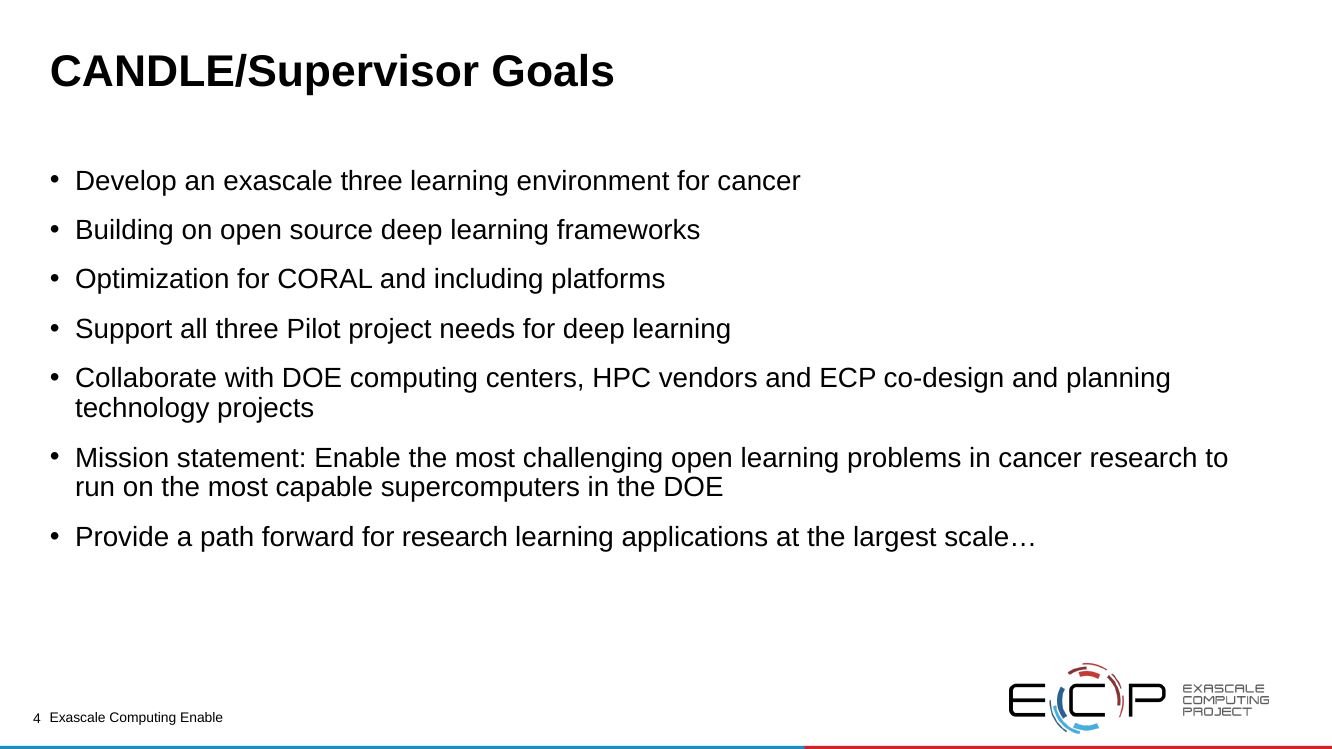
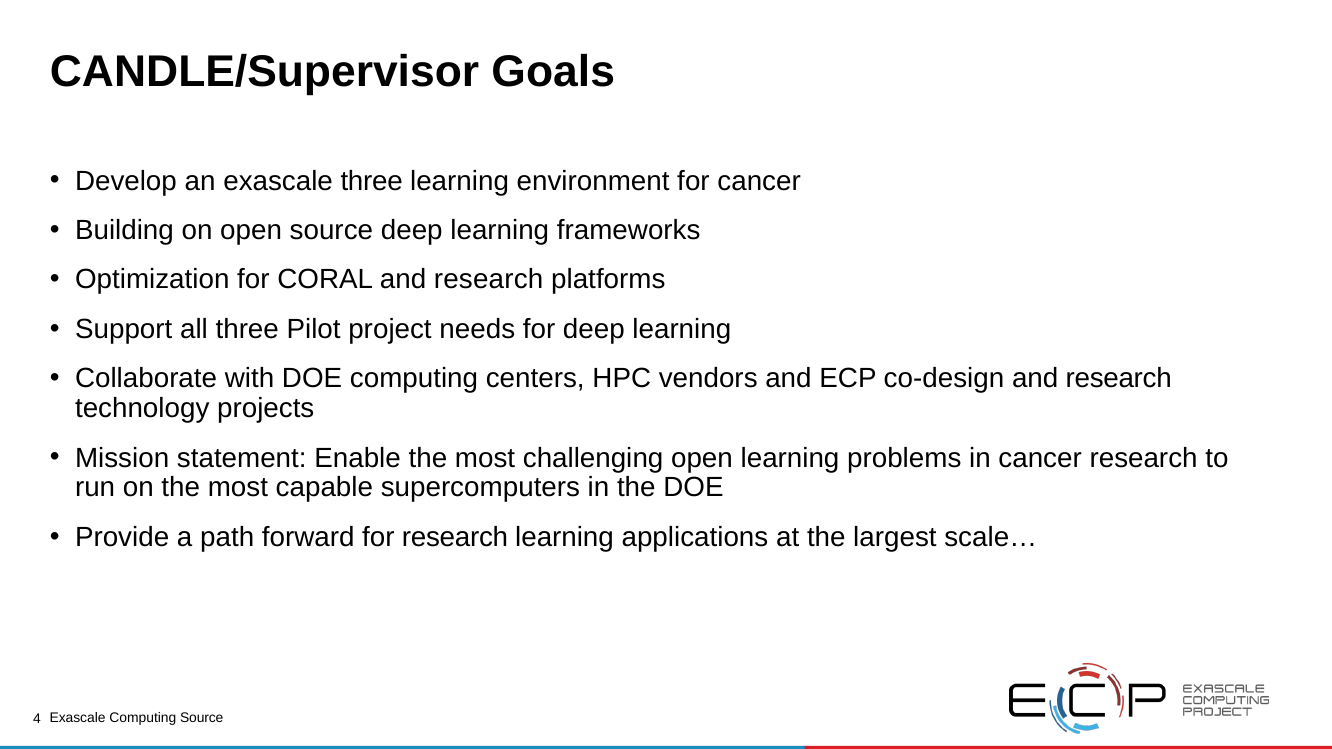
CORAL and including: including -> research
co-design and planning: planning -> research
Computing Enable: Enable -> Source
